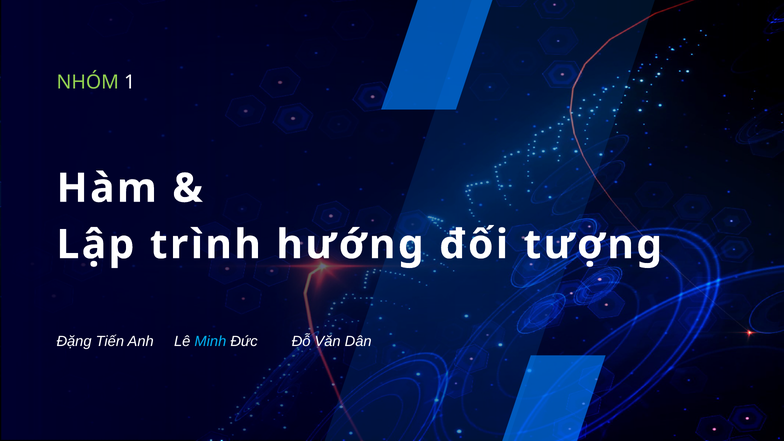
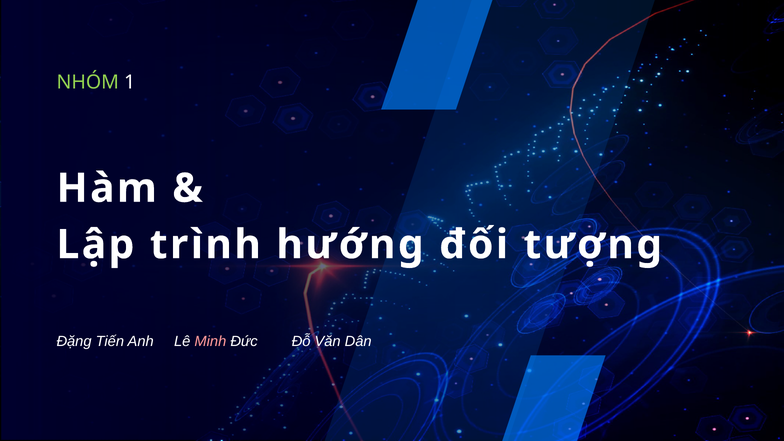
Minh colour: light blue -> pink
